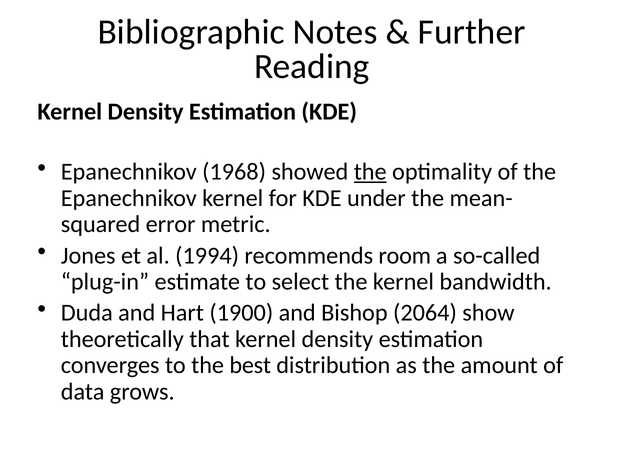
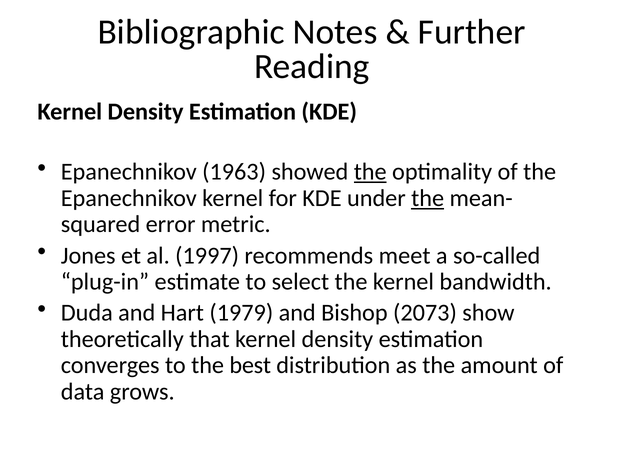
1968: 1968 -> 1963
the at (428, 198) underline: none -> present
1994: 1994 -> 1997
room: room -> meet
1900: 1900 -> 1979
2064: 2064 -> 2073
